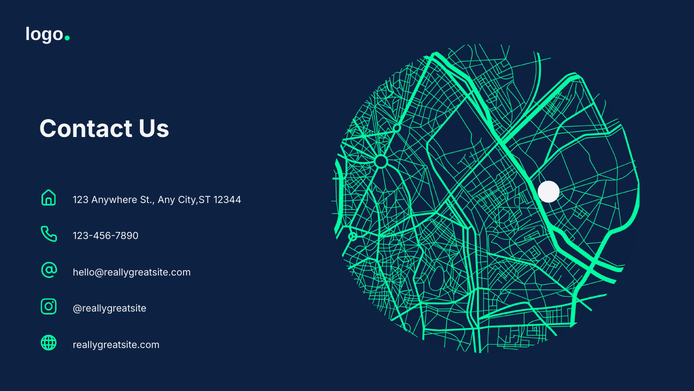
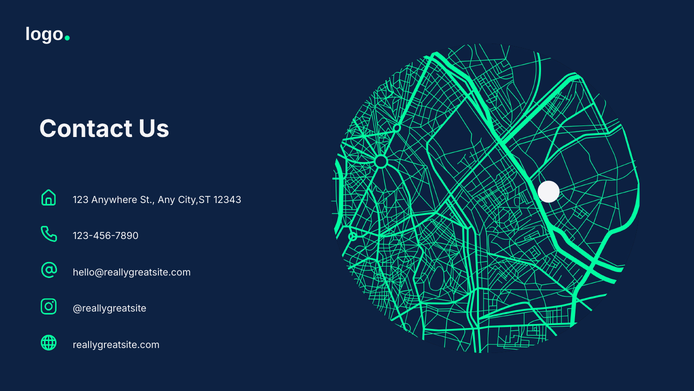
12344: 12344 -> 12343
